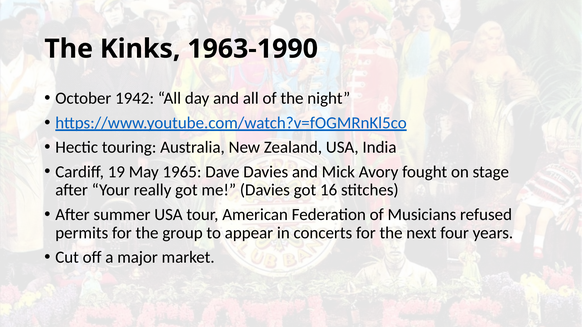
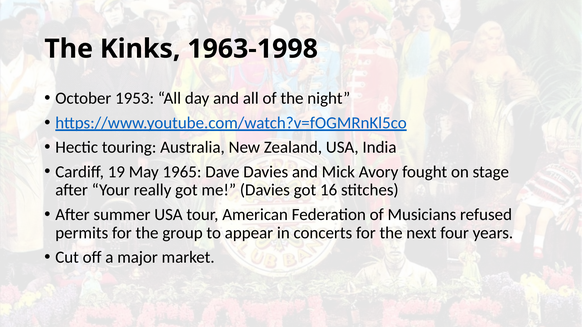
1963-1990: 1963-1990 -> 1963-1998
1942: 1942 -> 1953
